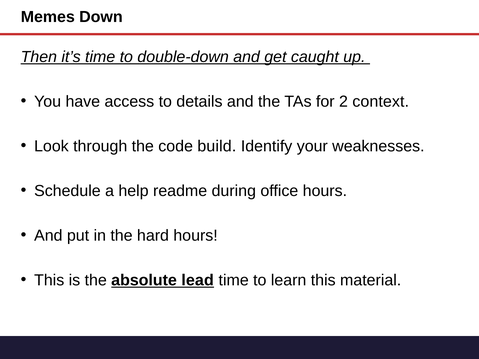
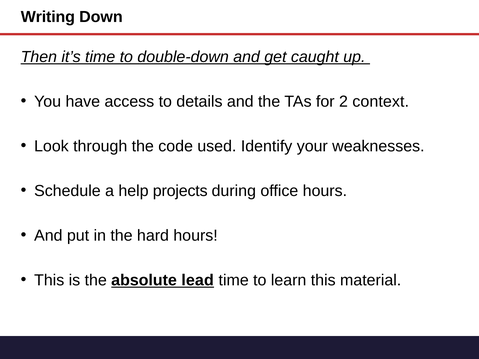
Memes: Memes -> Writing
build: build -> used
readme: readme -> projects
